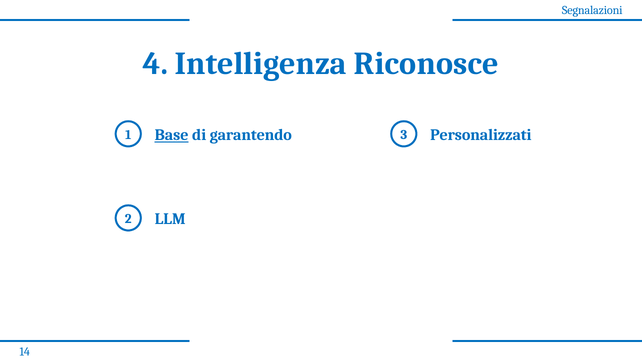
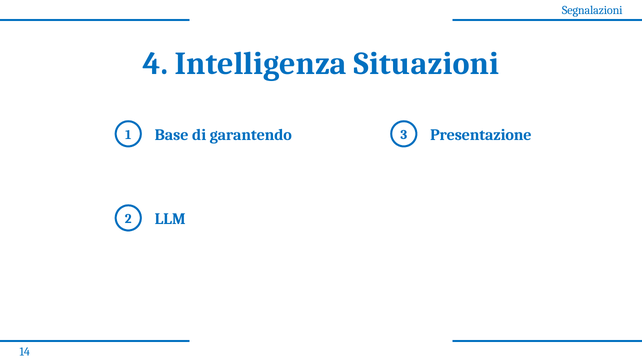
Riconosce: Riconosce -> Situazioni
Base underline: present -> none
Personalizzati: Personalizzati -> Presentazione
